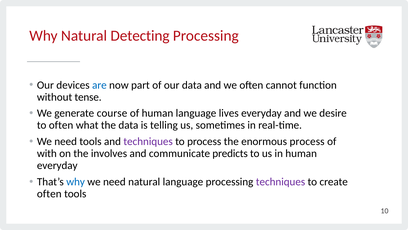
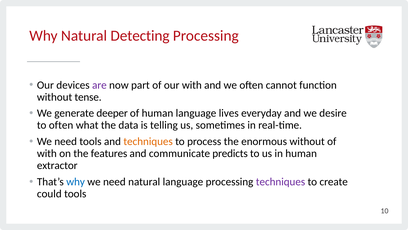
are colour: blue -> purple
our data: data -> with
course: course -> deeper
techniques at (148, 141) colour: purple -> orange
enormous process: process -> without
involves: involves -> features
everyday at (57, 165): everyday -> extractor
often at (49, 193): often -> could
